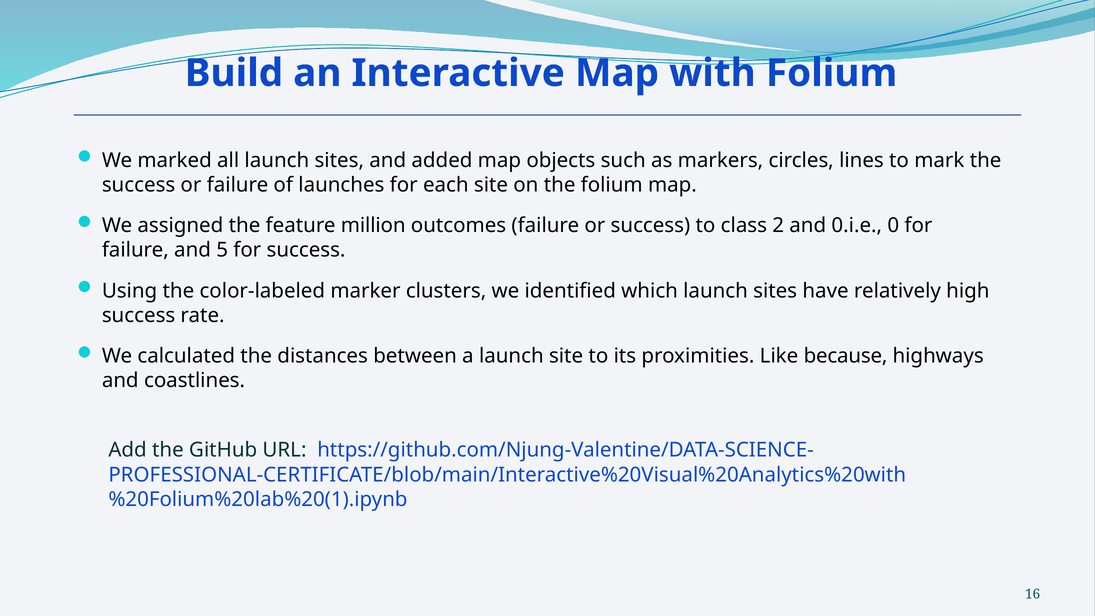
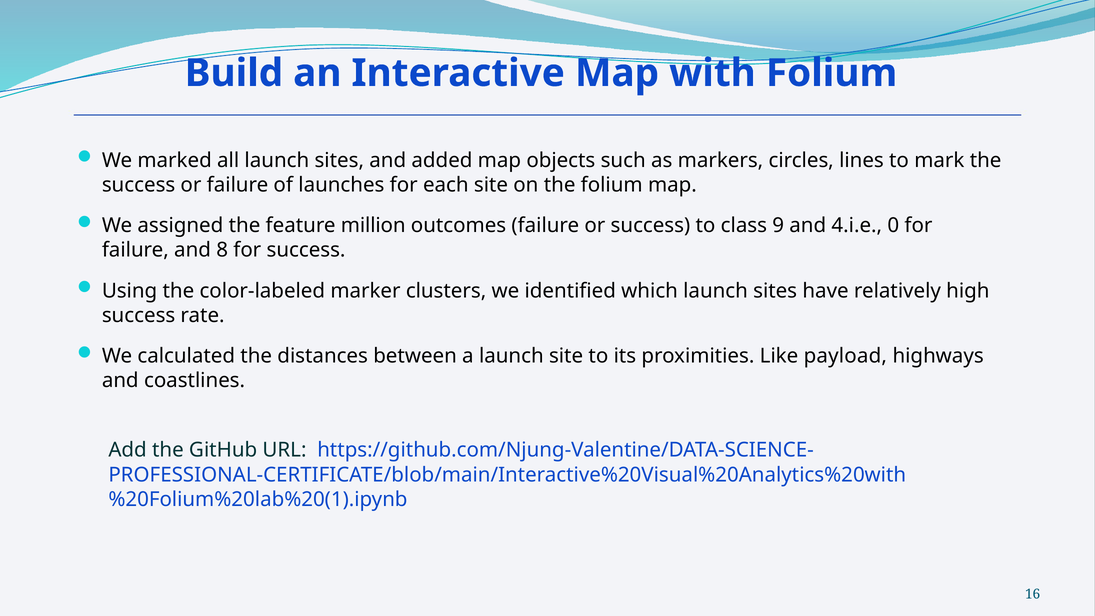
2: 2 -> 9
0.i.e: 0.i.e -> 4.i.e
5: 5 -> 8
because: because -> payload
